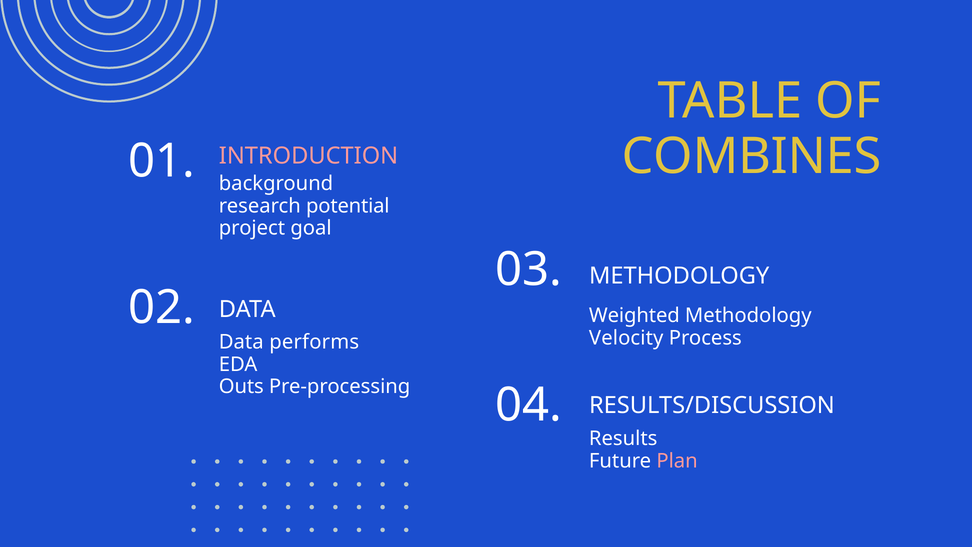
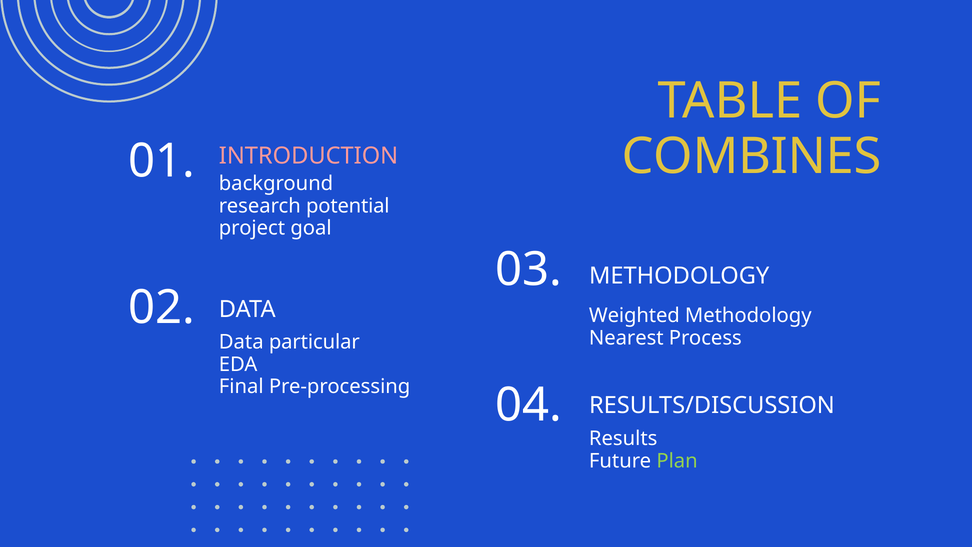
Velocity: Velocity -> Nearest
performs: performs -> particular
Outs: Outs -> Final
Plan colour: pink -> light green
